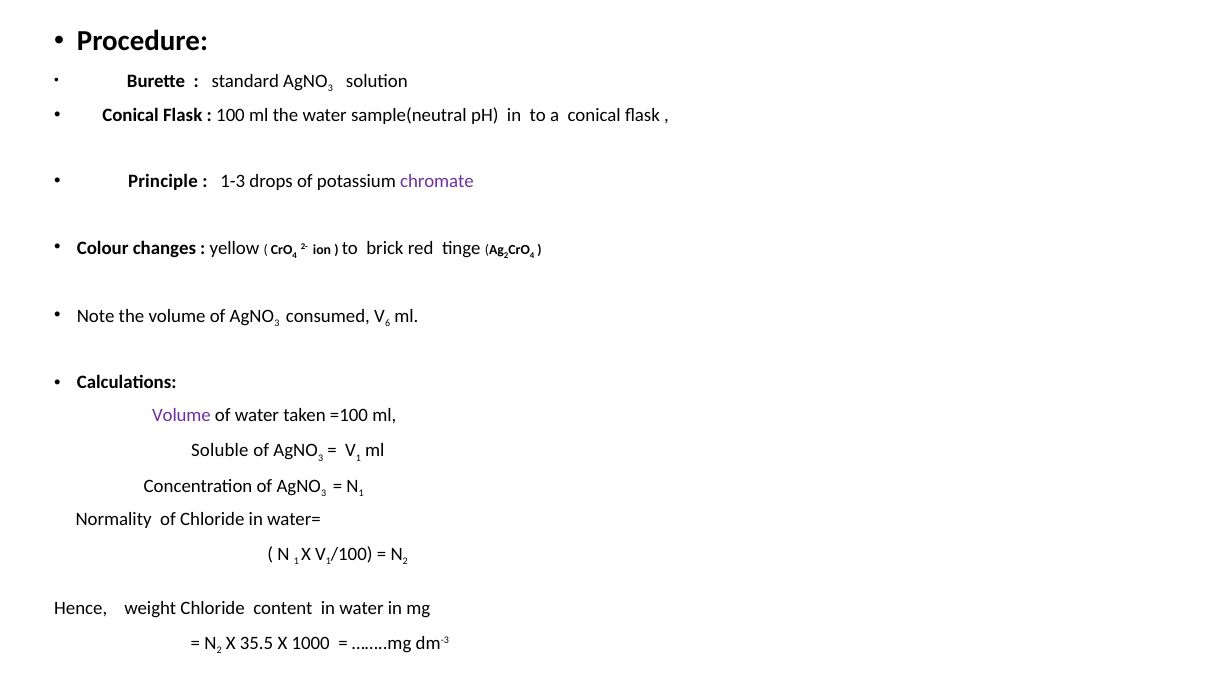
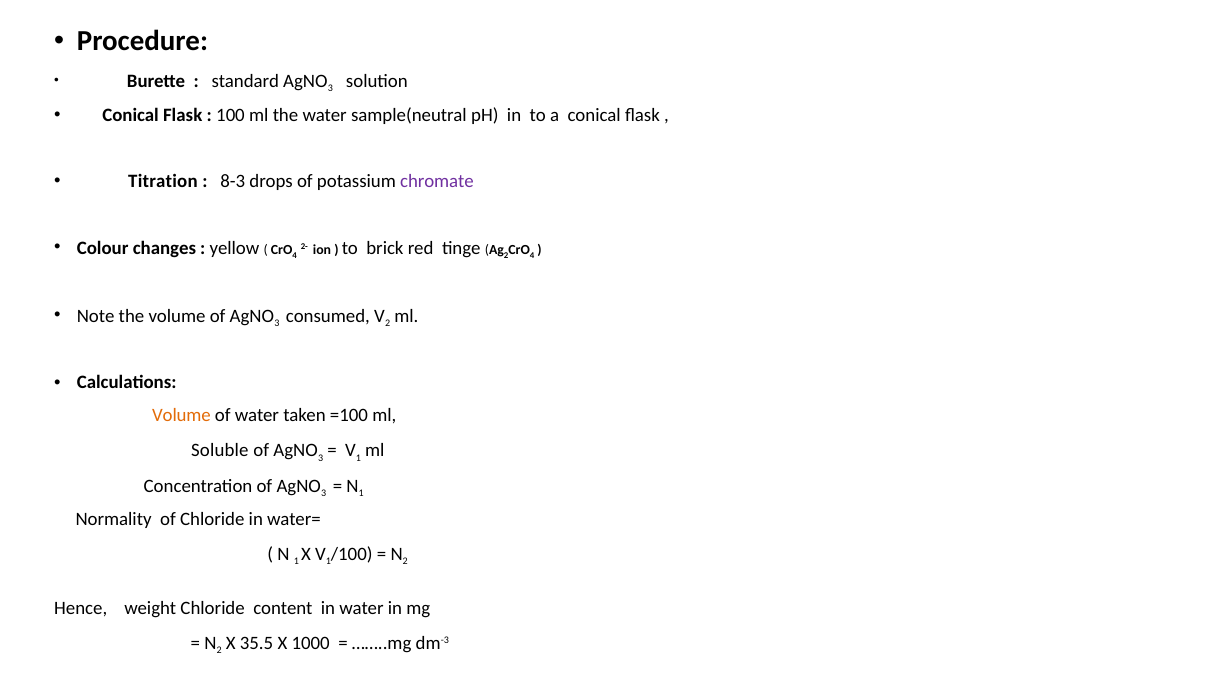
Principle: Principle -> Titration
1-3: 1-3 -> 8-3
6 at (388, 323): 6 -> 2
Volume at (181, 415) colour: purple -> orange
